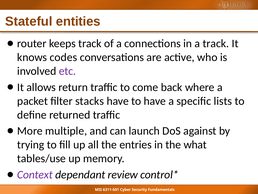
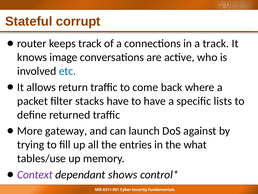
entities: entities -> corrupt
codes: codes -> image
etc colour: purple -> blue
multiple: multiple -> gateway
review: review -> shows
